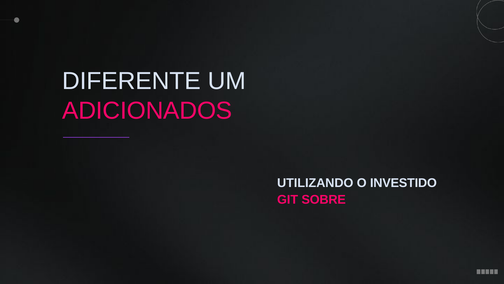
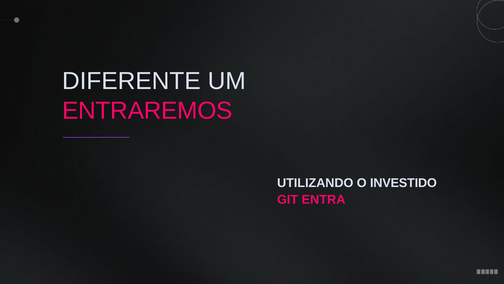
ADICIONADOS: ADICIONADOS -> ENTRAREMOS
SOBRE: SOBRE -> ENTRA
